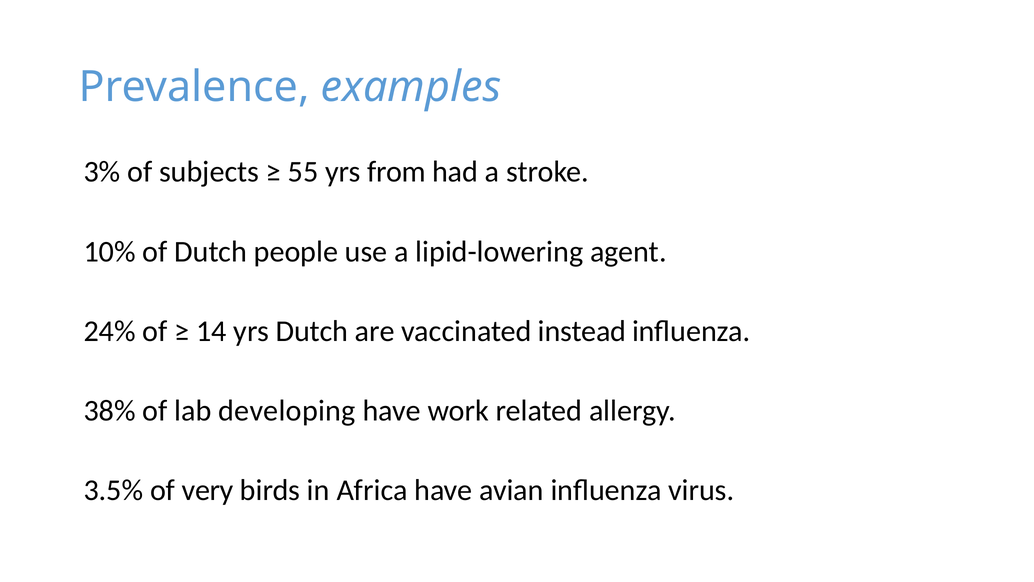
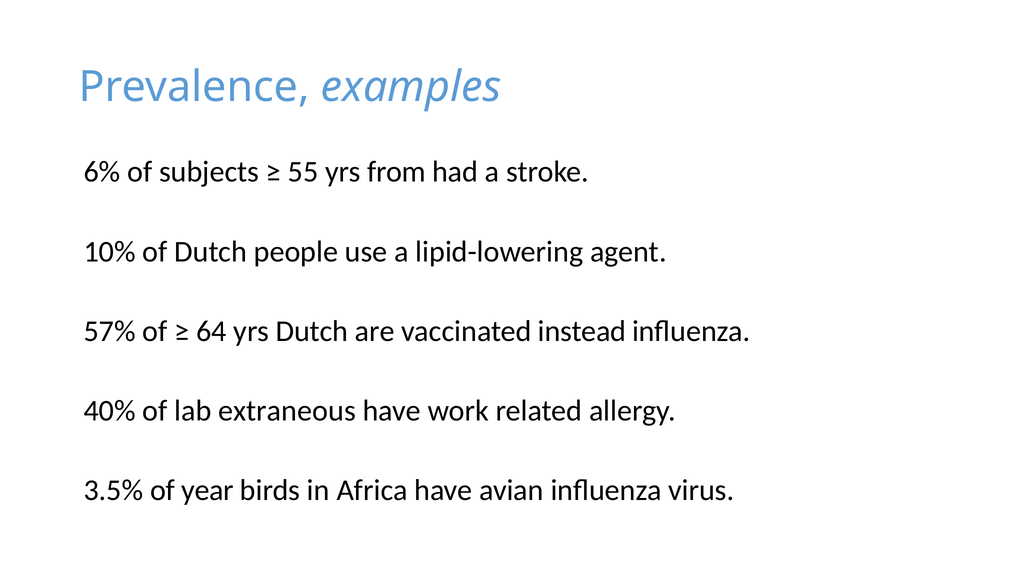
3%: 3% -> 6%
24%: 24% -> 57%
14: 14 -> 64
38%: 38% -> 40%
developing: developing -> extraneous
very: very -> year
